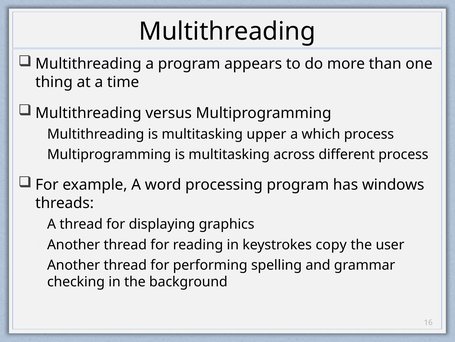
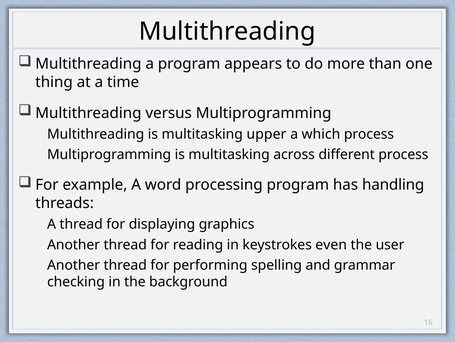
windows: windows -> handling
copy: copy -> even
